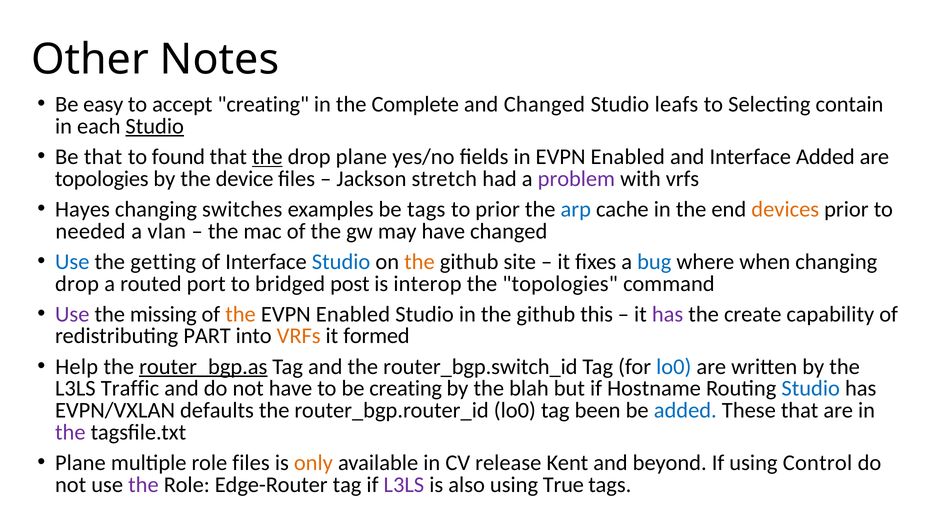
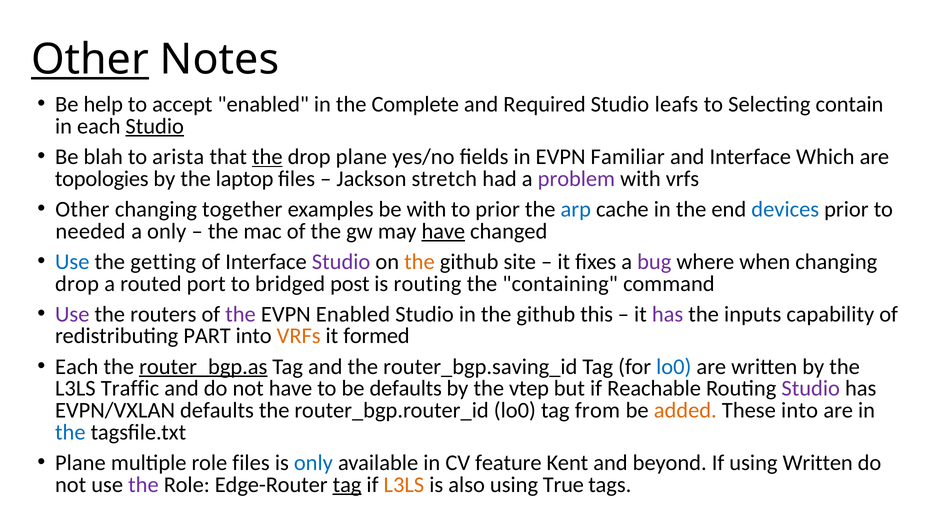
Other at (90, 60) underline: none -> present
easy: easy -> help
accept creating: creating -> enabled
and Changed: Changed -> Required
Be that: that -> blah
found: found -> arista
in EVPN Enabled: Enabled -> Familiar
Interface Added: Added -> Which
device: device -> laptop
Hayes at (82, 209): Hayes -> Other
switches: switches -> together
be tags: tags -> with
devices colour: orange -> blue
a vlan: vlan -> only
have at (443, 231) underline: none -> present
Studio at (341, 262) colour: blue -> purple
bug colour: blue -> purple
is interop: interop -> routing
the topologies: topologies -> containing
missing: missing -> routers
the at (241, 314) colour: orange -> purple
create: create -> inputs
Help at (77, 367): Help -> Each
router_bgp.switch_id: router_bgp.switch_id -> router_bgp.saving_id
be creating: creating -> defaults
blah: blah -> vtep
Hostname: Hostname -> Reachable
Studio at (811, 389) colour: blue -> purple
been: been -> from
added at (685, 411) colour: blue -> orange
These that: that -> into
the at (70, 432) colour: purple -> blue
only at (313, 463) colour: orange -> blue
release: release -> feature
using Control: Control -> Written
tag at (347, 485) underline: none -> present
L3LS at (404, 485) colour: purple -> orange
